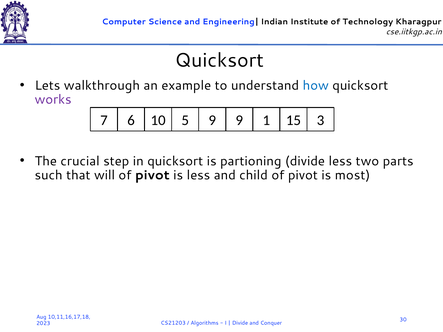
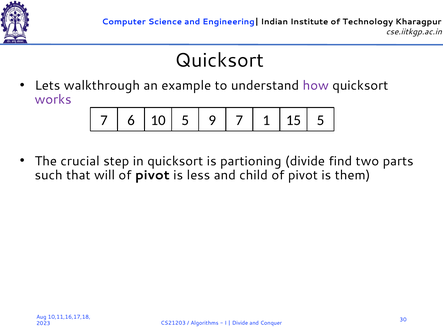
how colour: blue -> purple
9 9: 9 -> 7
15 3: 3 -> 5
divide less: less -> find
most: most -> them
